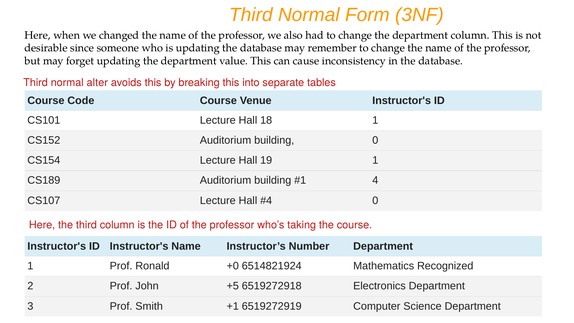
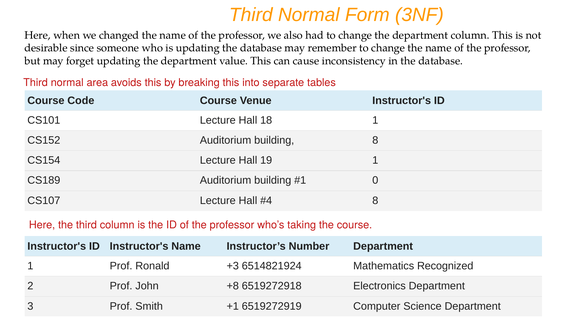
alter: alter -> area
building 0: 0 -> 8
4: 4 -> 0
0 at (375, 200): 0 -> 8
+0: +0 -> +3
+5: +5 -> +8
